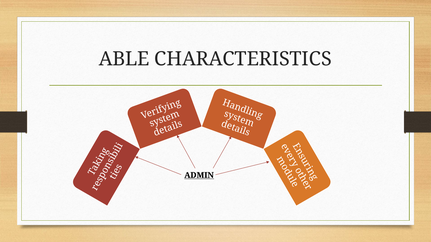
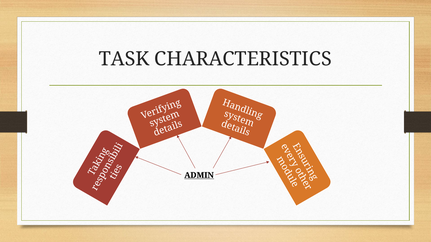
ABLE: ABLE -> TASK
